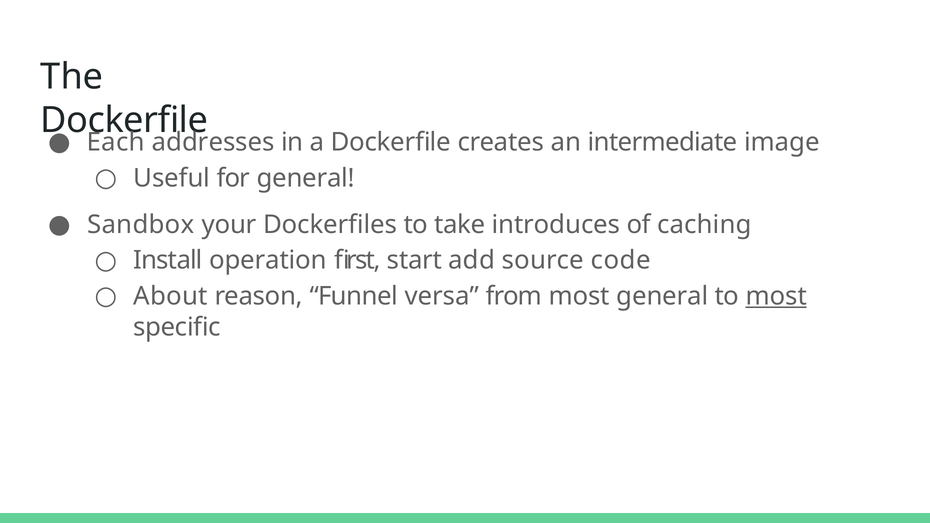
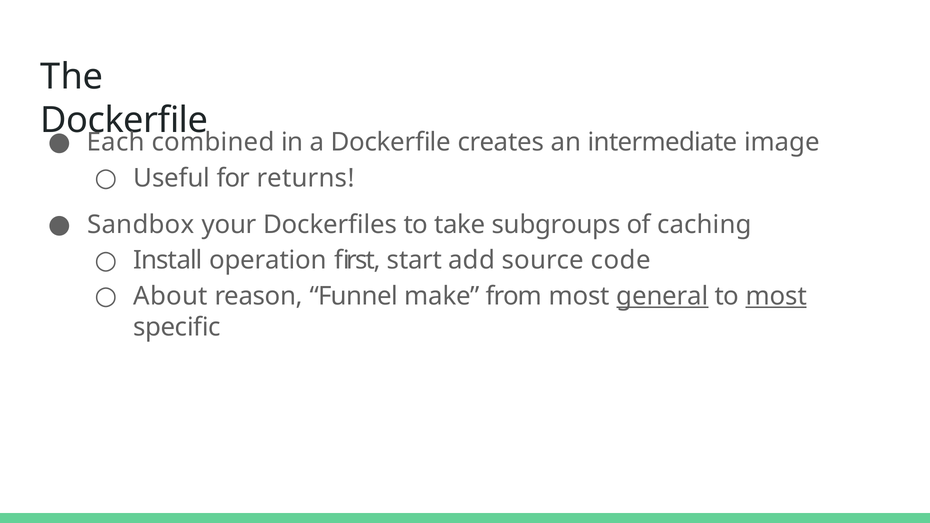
addresses: addresses -> combined
for general: general -> returns
introduces: introduces -> subgroups
versa: versa -> make
general at (662, 296) underline: none -> present
